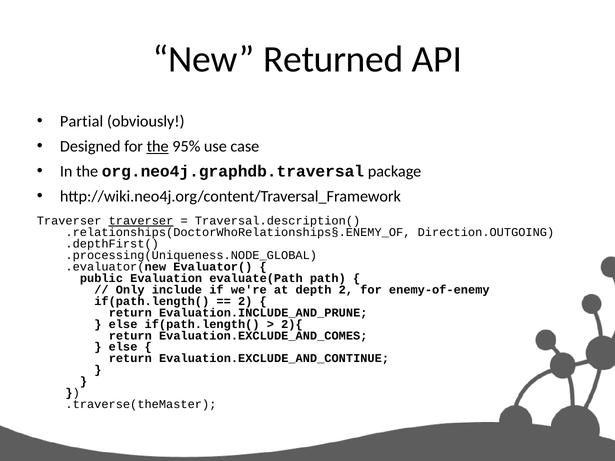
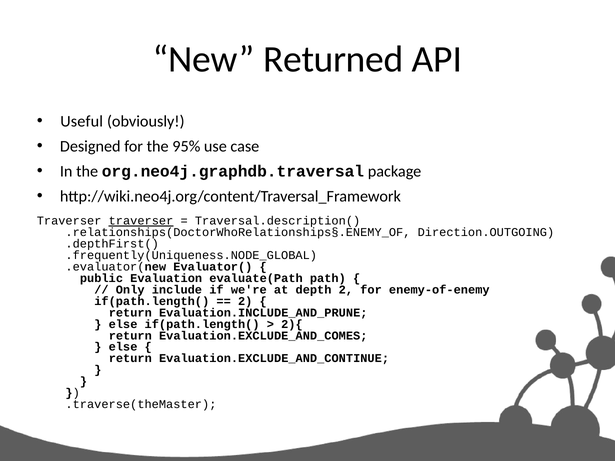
Partial: Partial -> Useful
the at (158, 147) underline: present -> none
.processing(Uniqueness.NODE_GLOBAL: .processing(Uniqueness.NODE_GLOBAL -> .frequently(Uniqueness.NODE_GLOBAL
